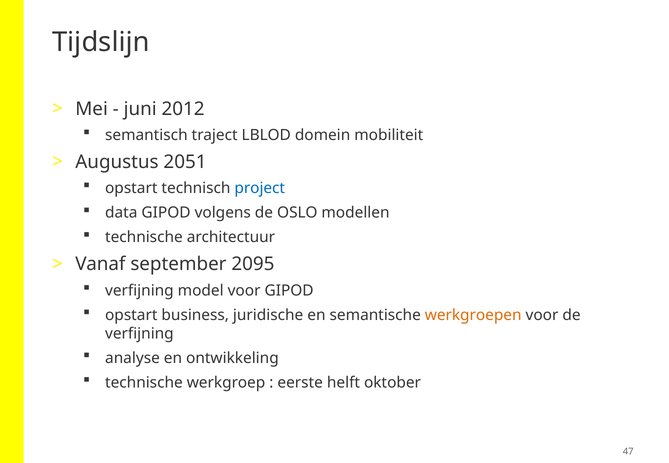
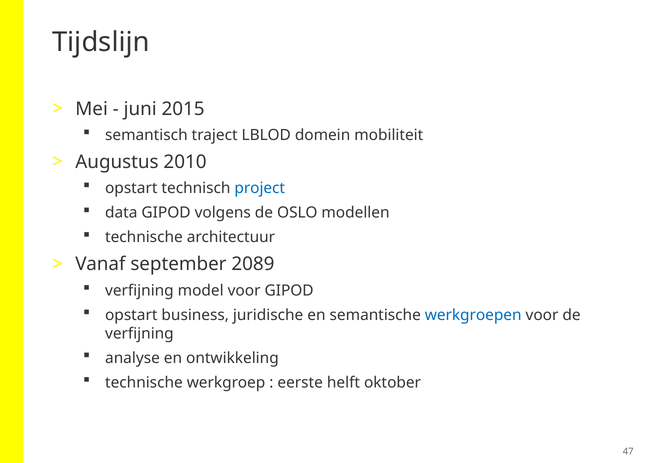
2012: 2012 -> 2015
2051: 2051 -> 2010
2095: 2095 -> 2089
werkgroepen colour: orange -> blue
